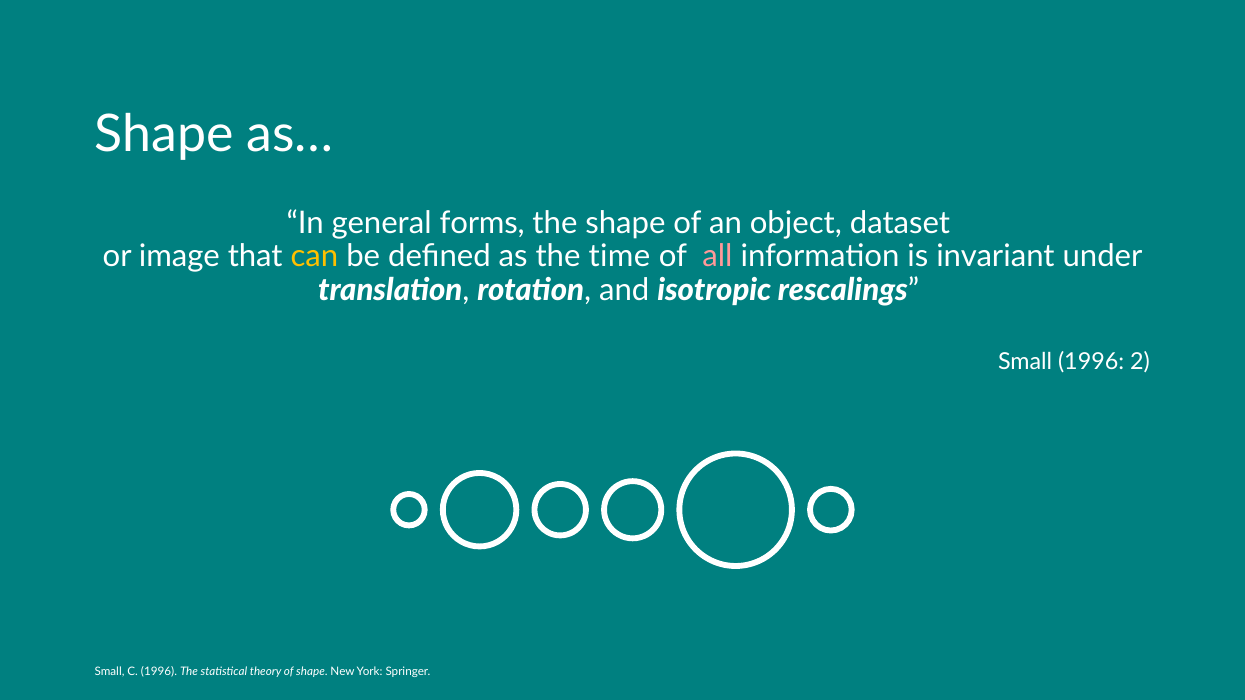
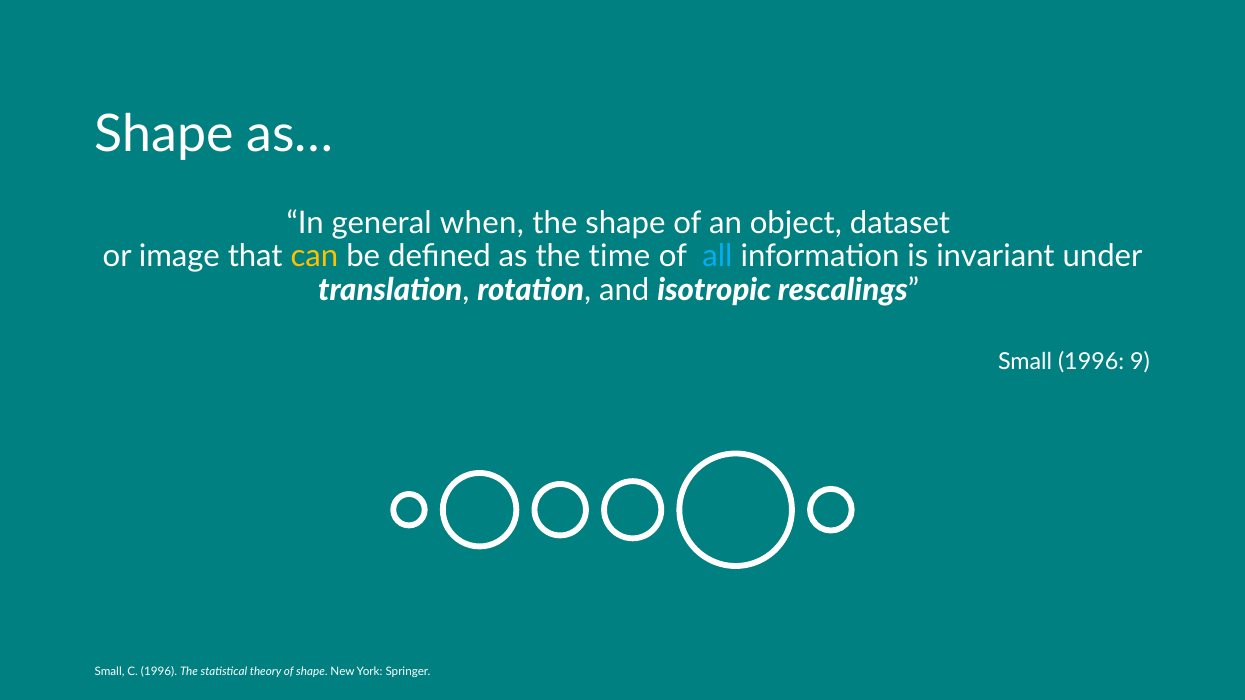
forms: forms -> when
all colour: pink -> light blue
2: 2 -> 9
